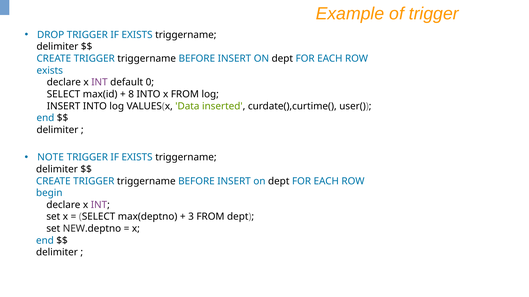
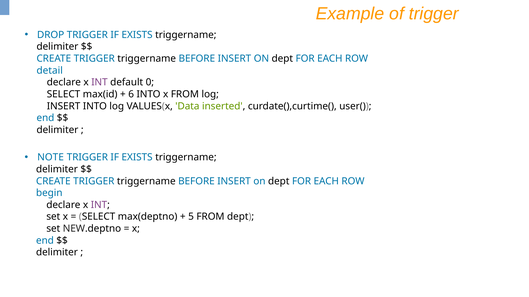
exists at (50, 71): exists -> detail
8: 8 -> 6
3: 3 -> 5
